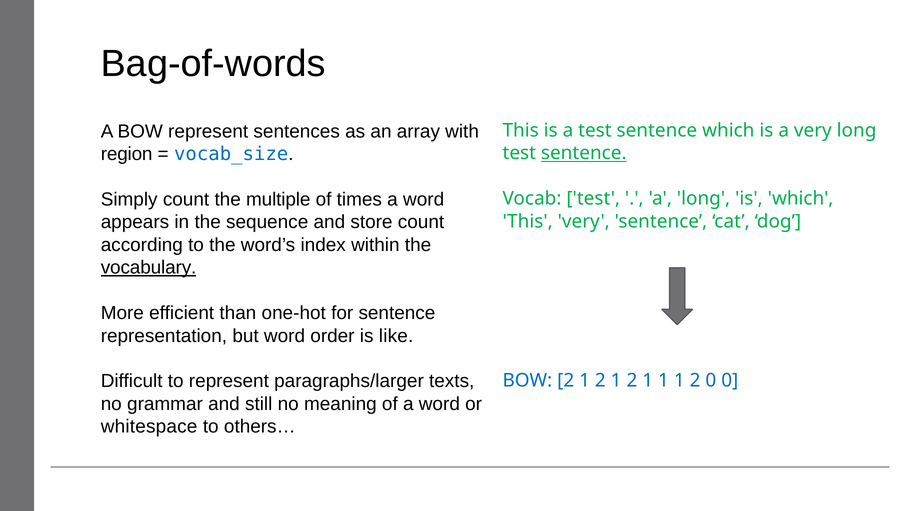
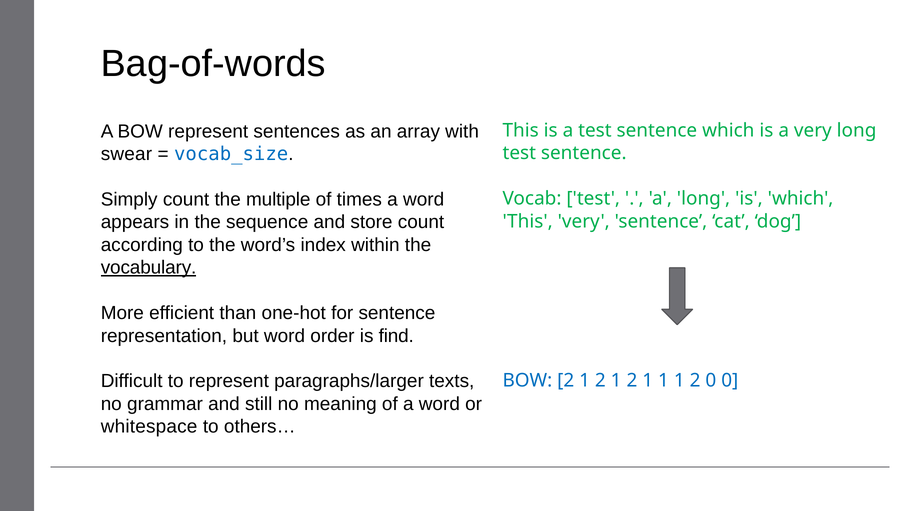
region: region -> swear
sentence at (584, 153) underline: present -> none
like: like -> find
